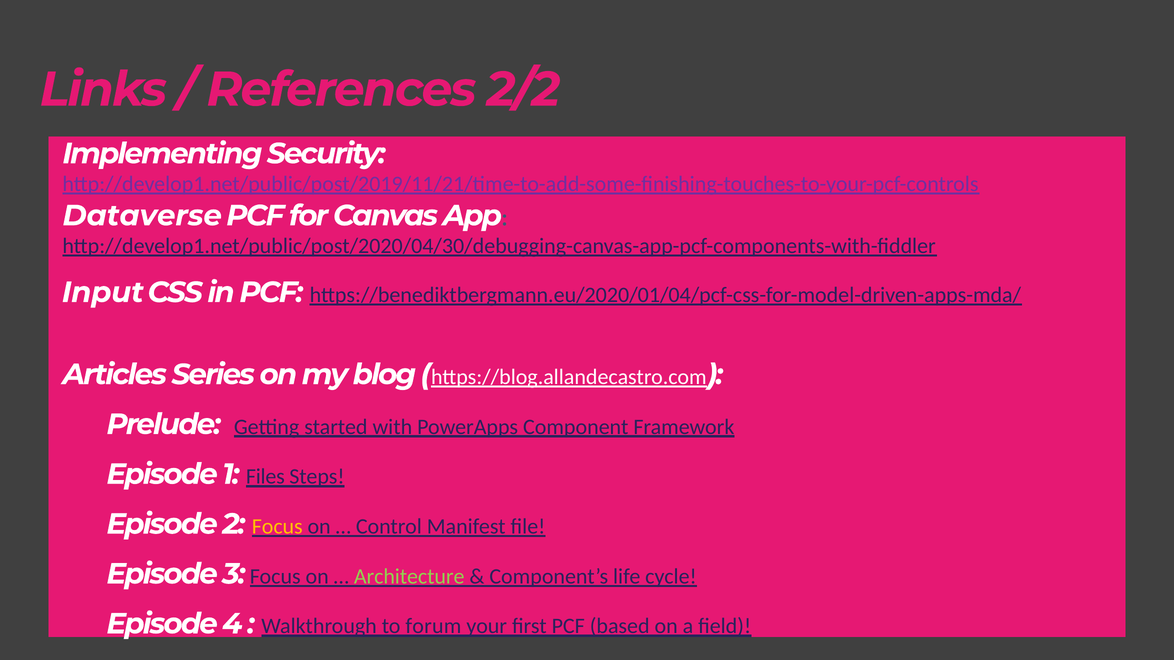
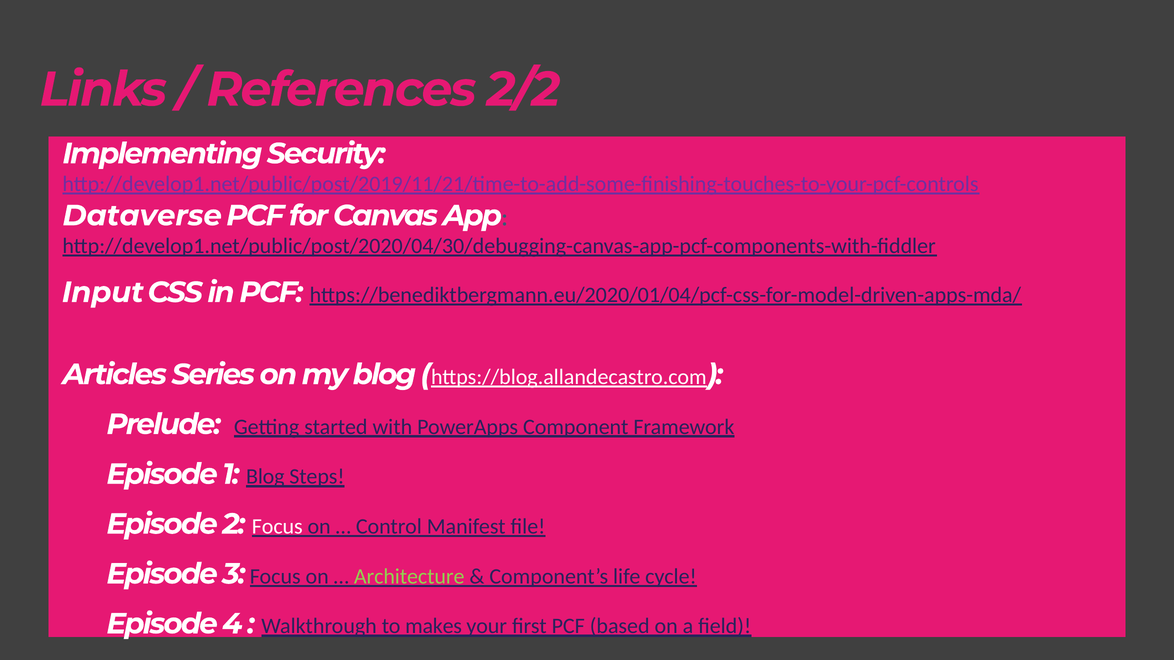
1 Files: Files -> Blog
Focus at (277, 527) colour: yellow -> white
forum: forum -> makes
